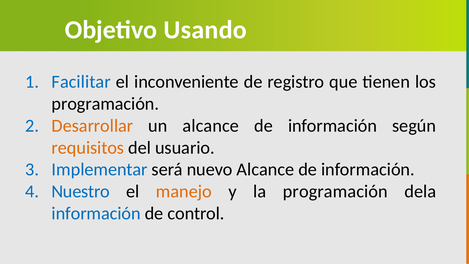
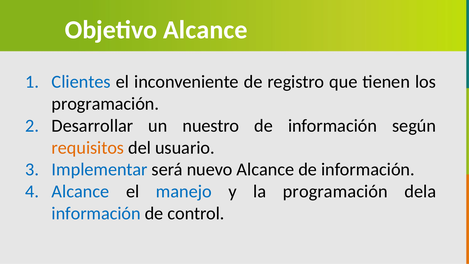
Objetivo Usando: Usando -> Alcance
Facilitar: Facilitar -> Clientes
Desarrollar colour: orange -> black
un alcance: alcance -> nuestro
Nuestro at (81, 191): Nuestro -> Alcance
manejo colour: orange -> blue
